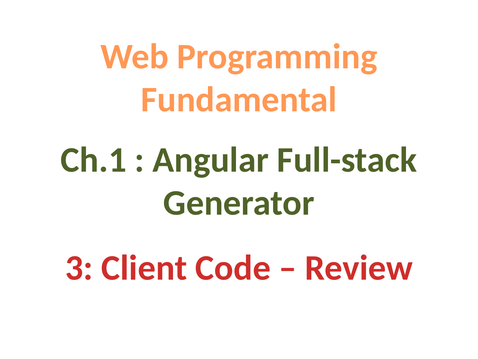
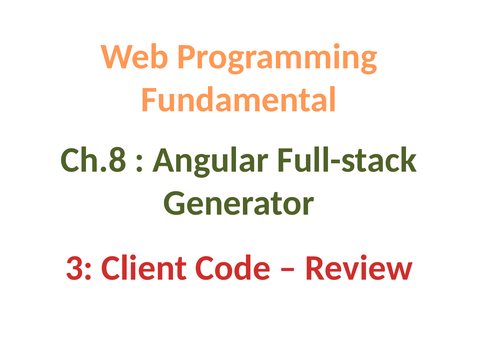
Ch.1: Ch.1 -> Ch.8
